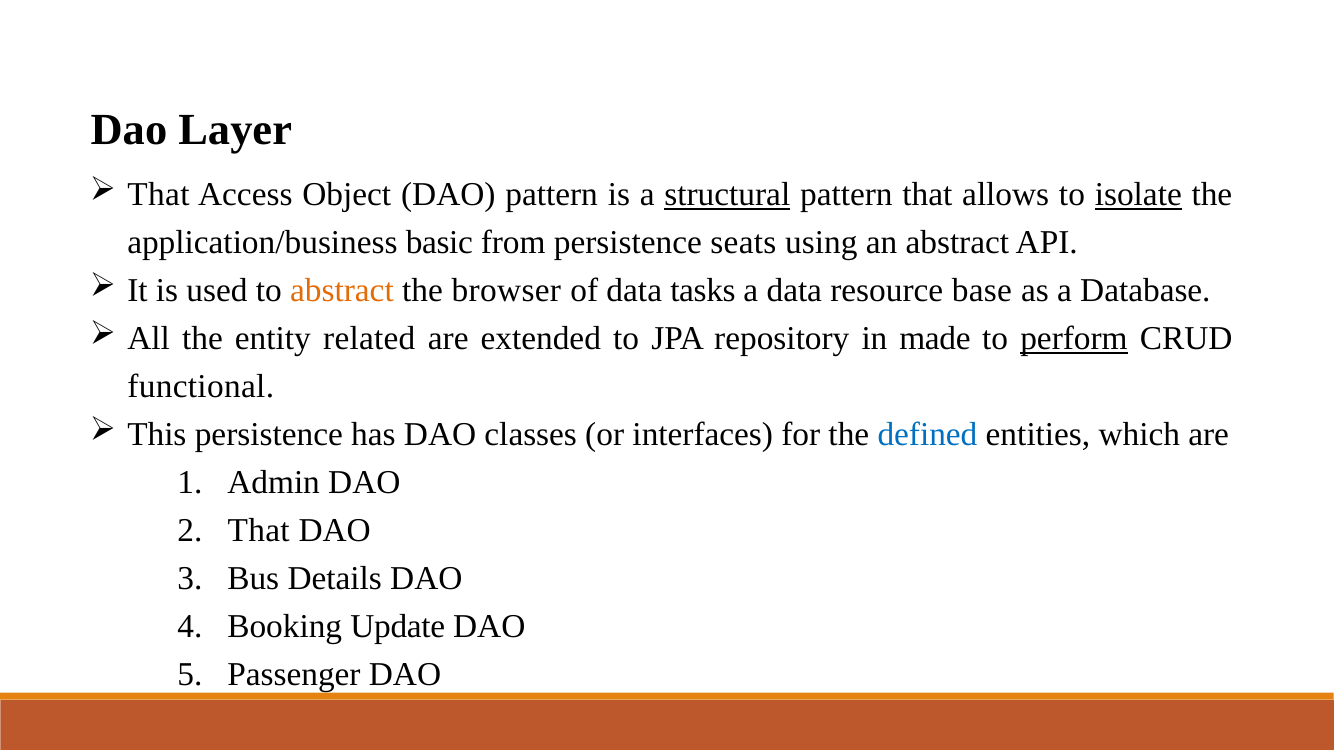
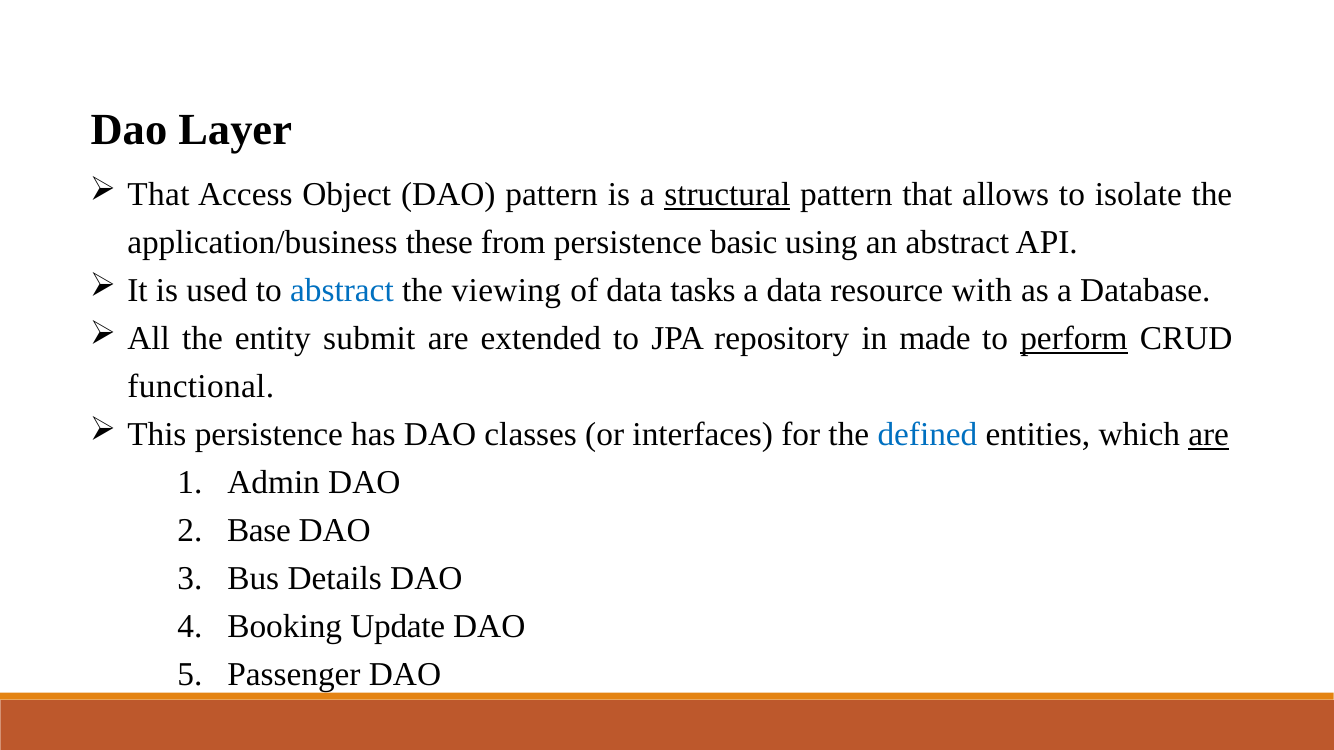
isolate underline: present -> none
basic: basic -> these
seats: seats -> basic
abstract at (342, 291) colour: orange -> blue
browser: browser -> viewing
base: base -> with
related: related -> submit
are at (1209, 435) underline: none -> present
That at (259, 531): That -> Base
